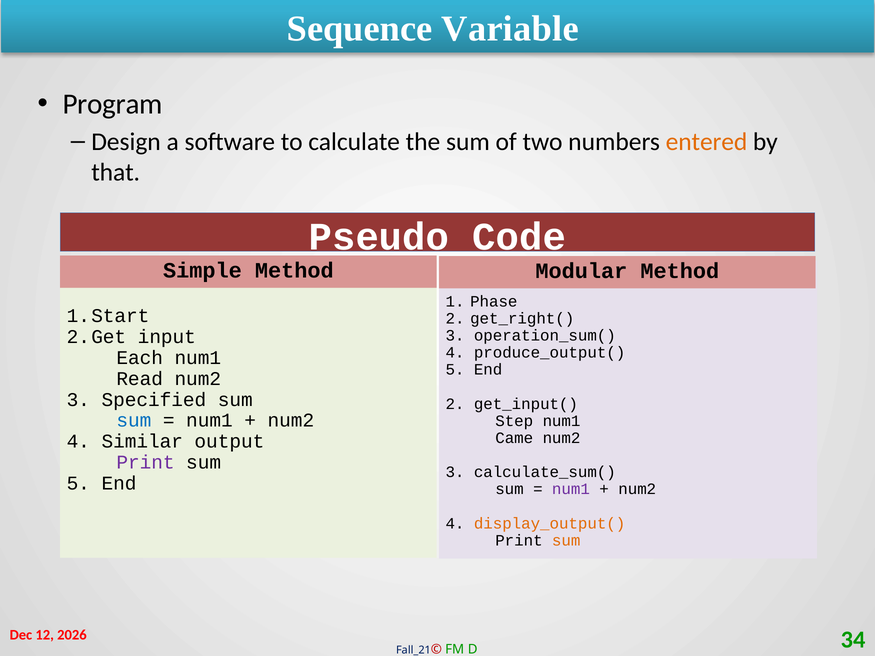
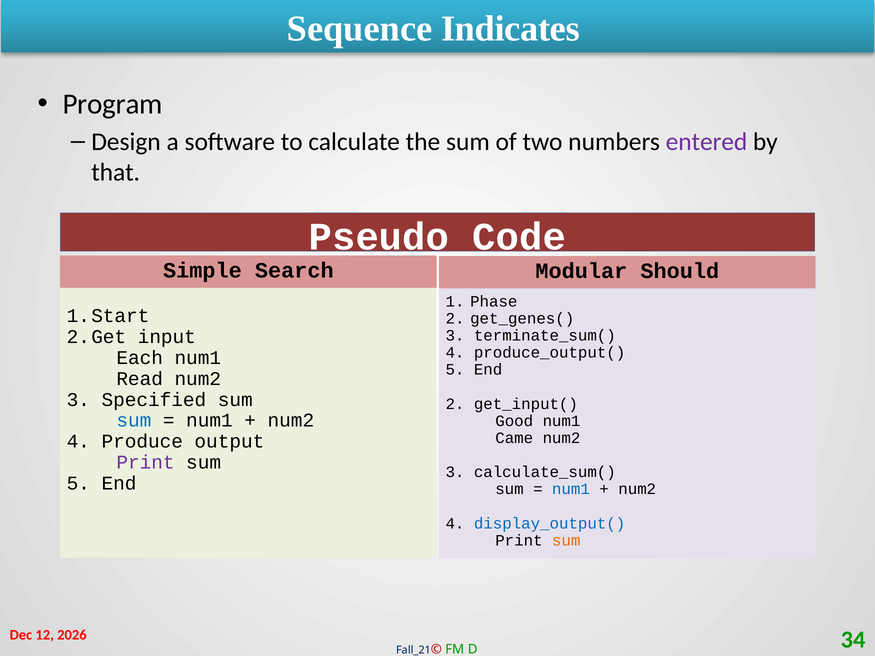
Variable: Variable -> Indicates
entered colour: orange -> purple
Method at (294, 271): Method -> Search
Method at (680, 271): Method -> Should
get_right(: get_right( -> get_genes(
operation_sum(: operation_sum( -> terminate_sum(
Step: Step -> Good
Similar: Similar -> Produce
num1 at (571, 489) colour: purple -> blue
display_output( colour: orange -> blue
